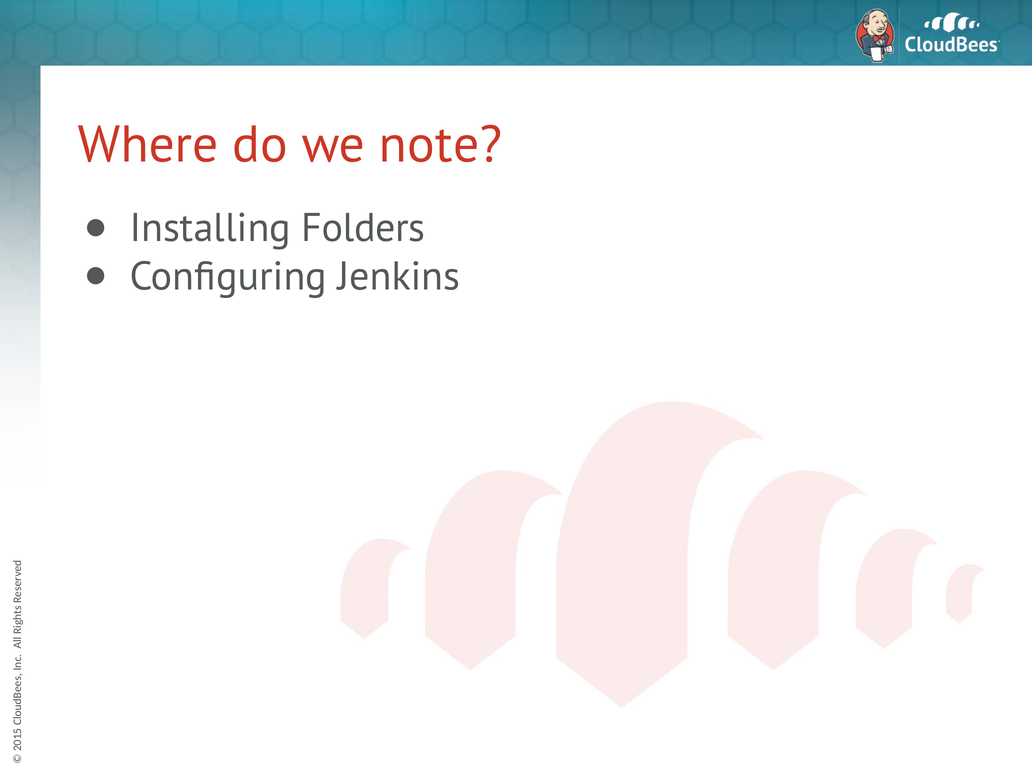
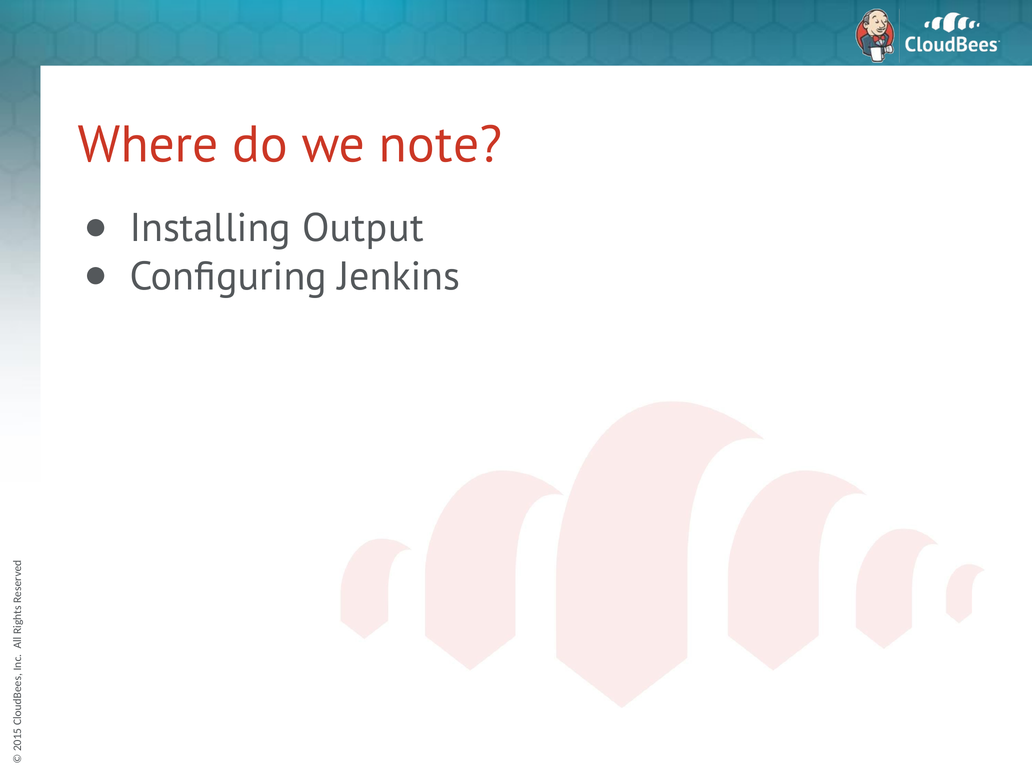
Folders: Folders -> Output
